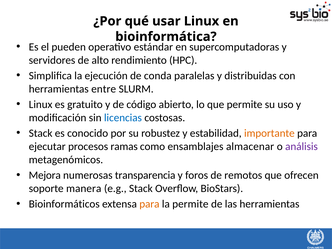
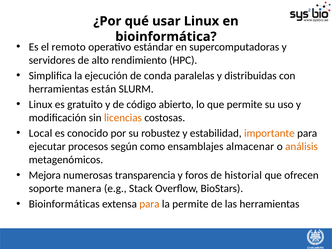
pueden: pueden -> remoto
entre: entre -> están
licencias colour: blue -> orange
Stack at (41, 133): Stack -> Local
ramas: ramas -> según
análisis colour: purple -> orange
remotos: remotos -> historial
Bioinformáticos: Bioinformáticos -> Bioinformáticas
